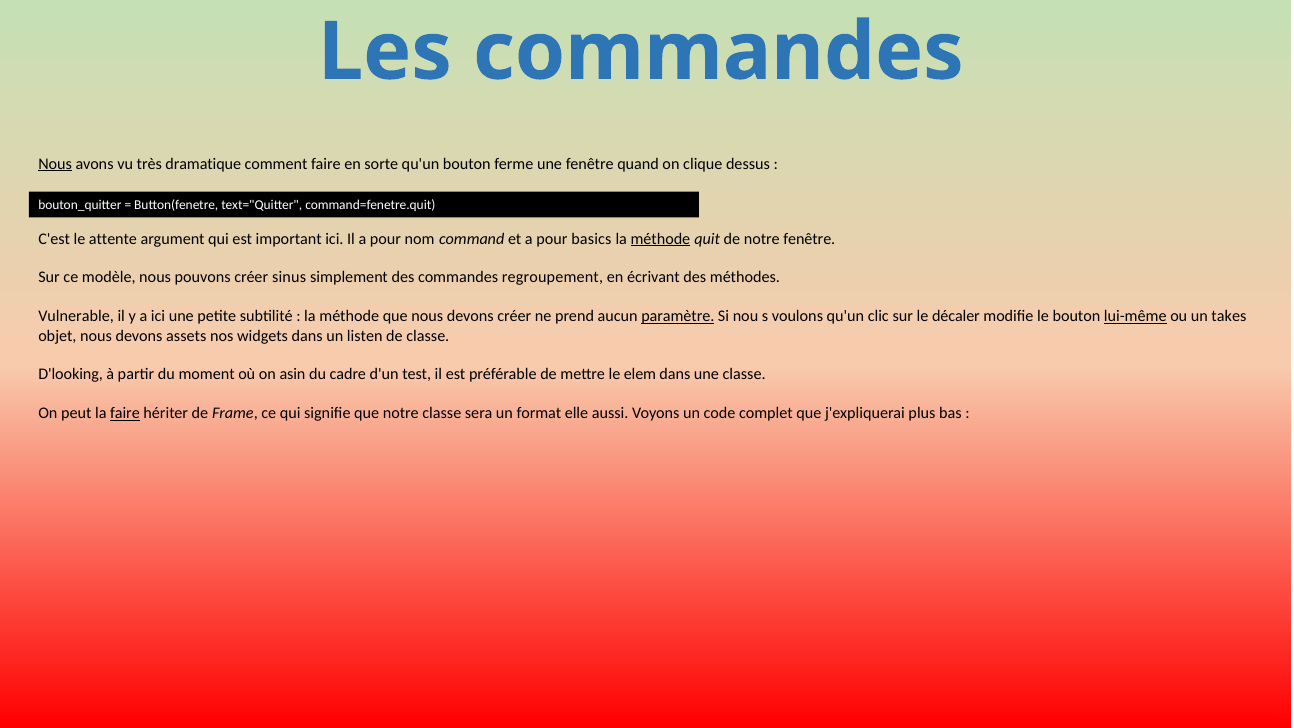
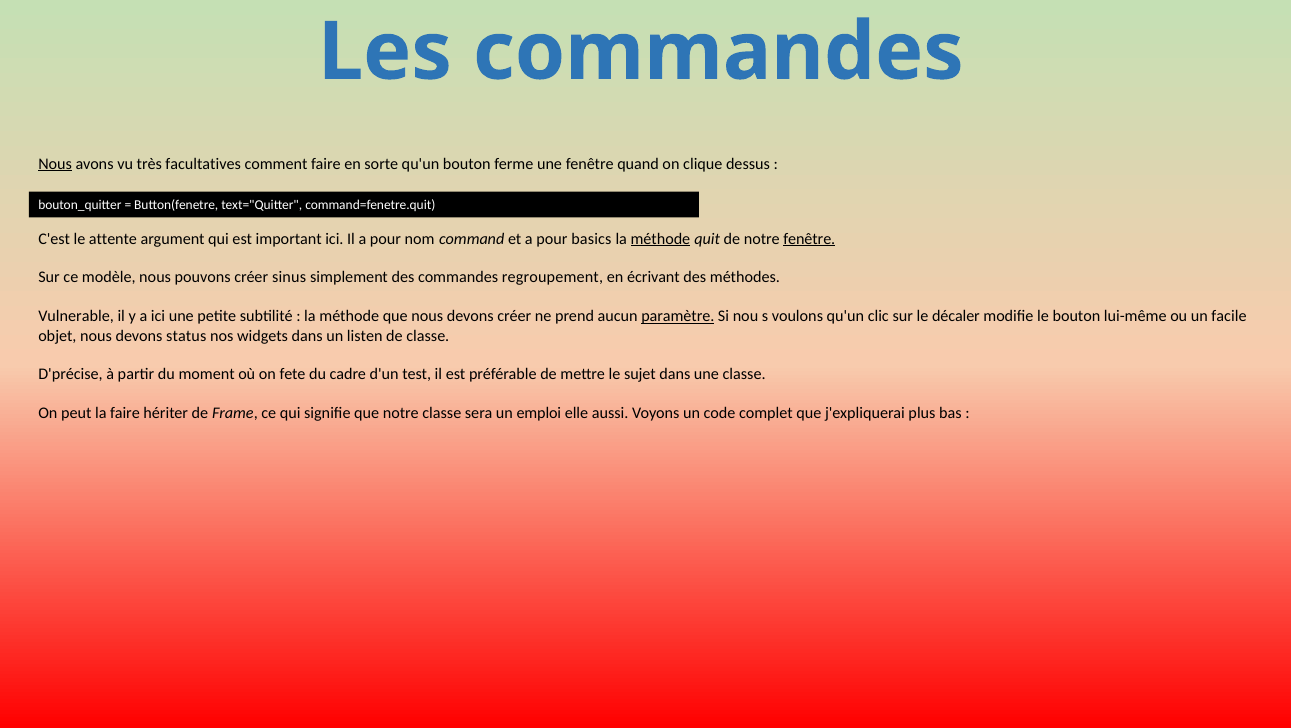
dramatique: dramatique -> facultatives
fenêtre at (809, 239) underline: none -> present
lui-même underline: present -> none
takes: takes -> facile
assets: assets -> status
D'looking: D'looking -> D'précise
asin: asin -> fete
elem: elem -> sujet
faire at (125, 413) underline: present -> none
format: format -> emploi
